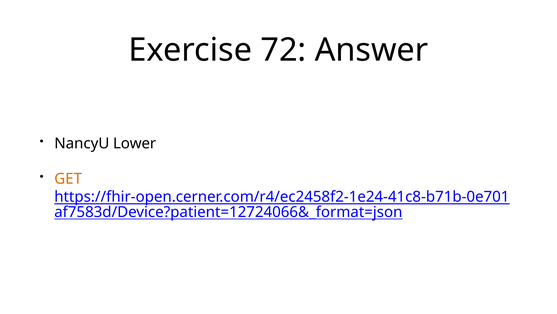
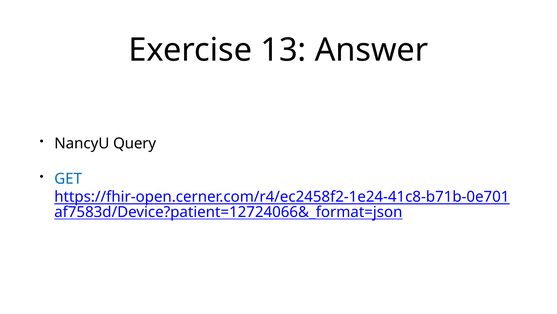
72: 72 -> 13
Lower: Lower -> Query
GET colour: orange -> blue
